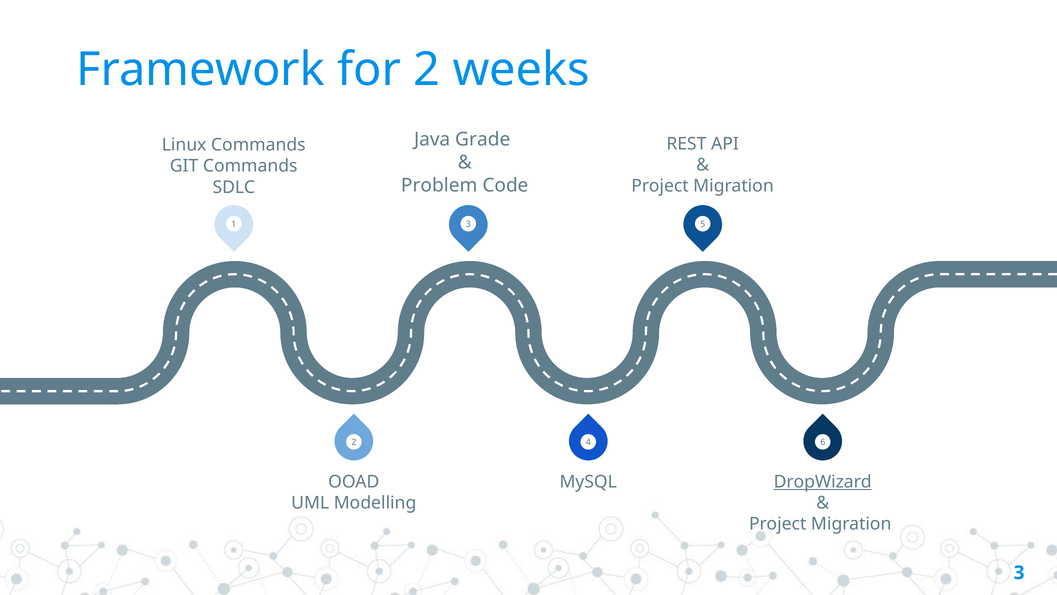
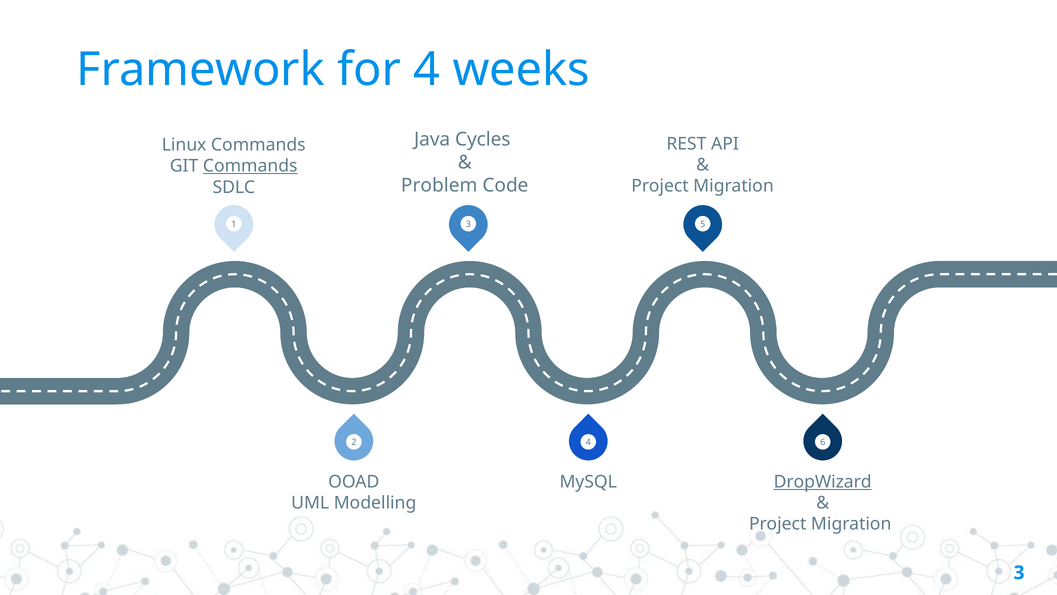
for 2: 2 -> 4
Grade: Grade -> Cycles
Commands at (250, 166) underline: none -> present
